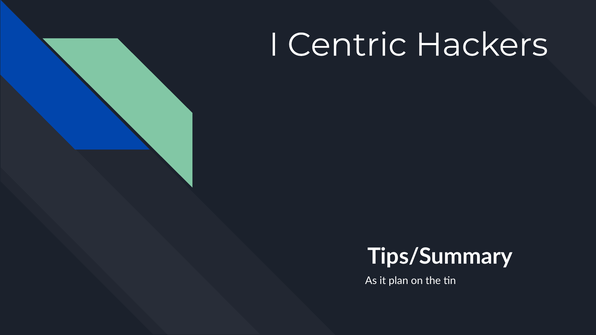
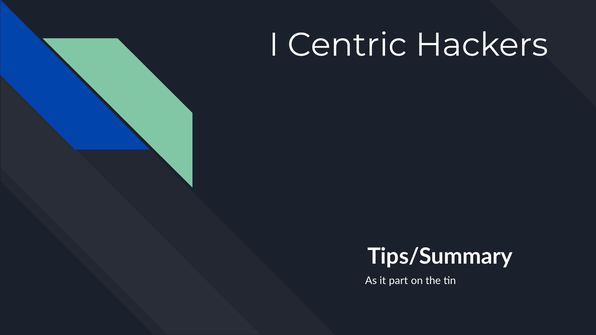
plan: plan -> part
